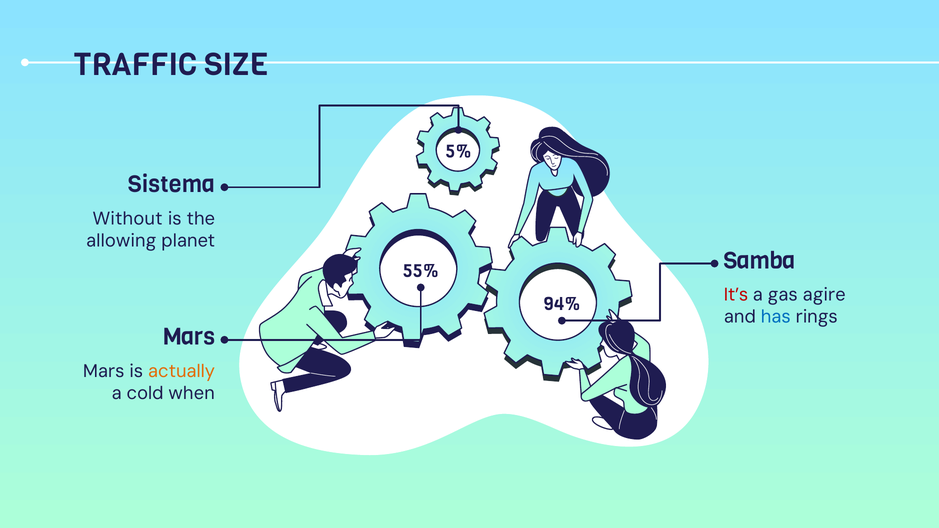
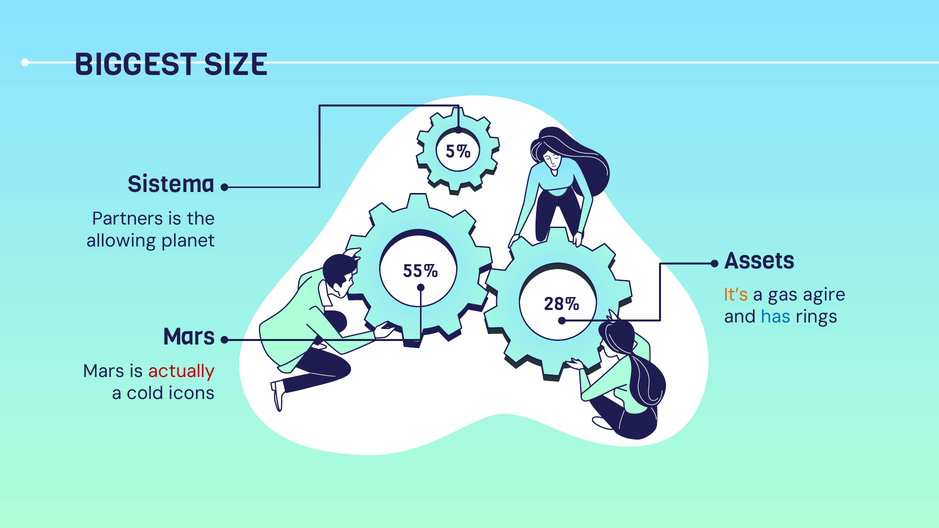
TRAFFIC: TRAFFIC -> BIGGEST
Without: Without -> Partners
Samba: Samba -> Assets
It’s colour: red -> orange
94%: 94% -> 28%
actually colour: orange -> red
when: when -> icons
